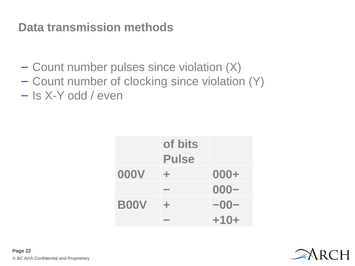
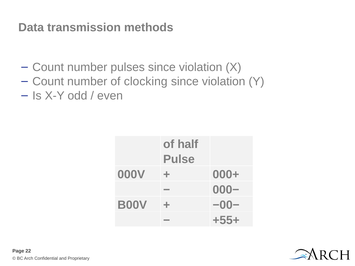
of bits: bits -> half
+10+: +10+ -> +55+
